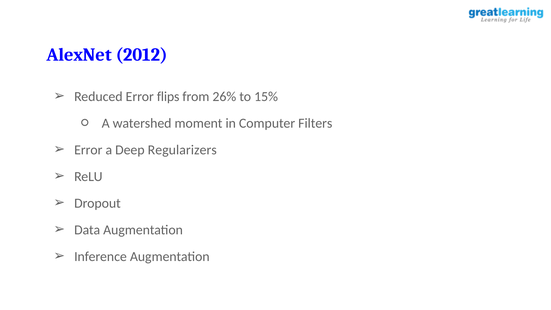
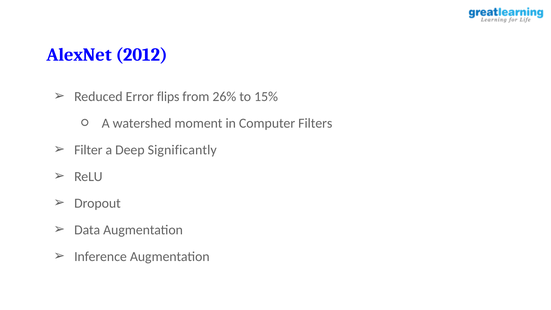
Error at (88, 150): Error -> Filter
Regularizers: Regularizers -> Significantly
